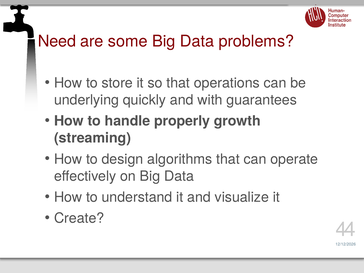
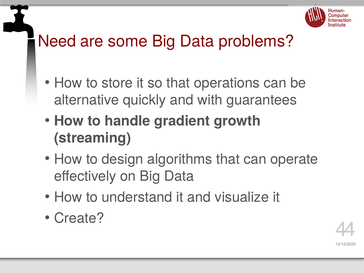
underlying: underlying -> alternative
properly: properly -> gradient
